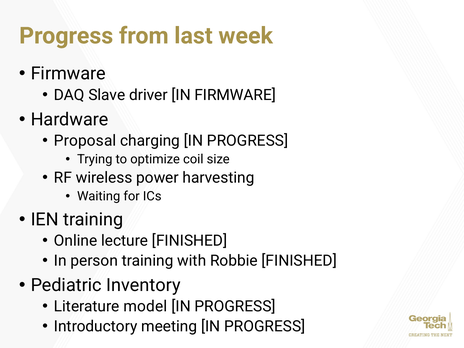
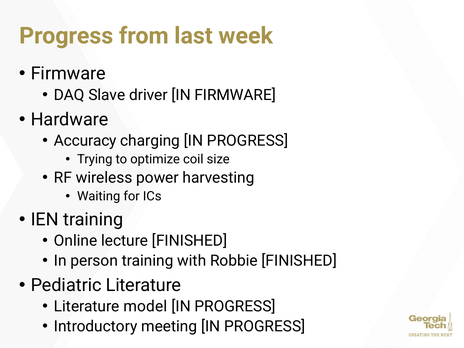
Proposal: Proposal -> Accuracy
Pediatric Inventory: Inventory -> Literature
